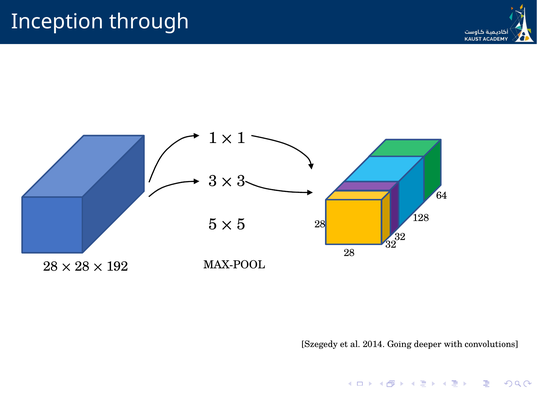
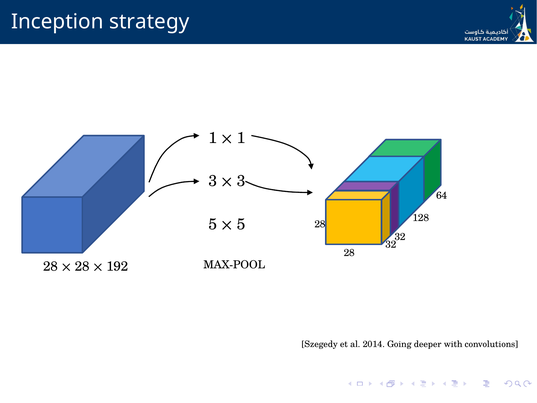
through: through -> strategy
